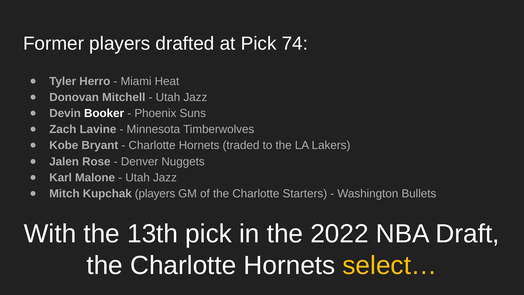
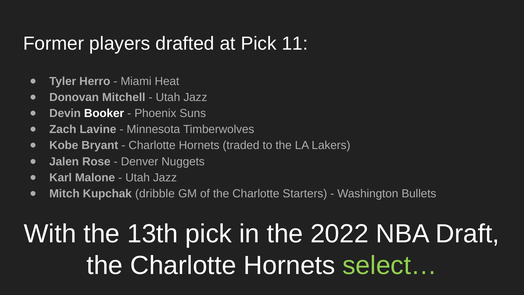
74: 74 -> 11
Kupchak players: players -> dribble
select… colour: yellow -> light green
